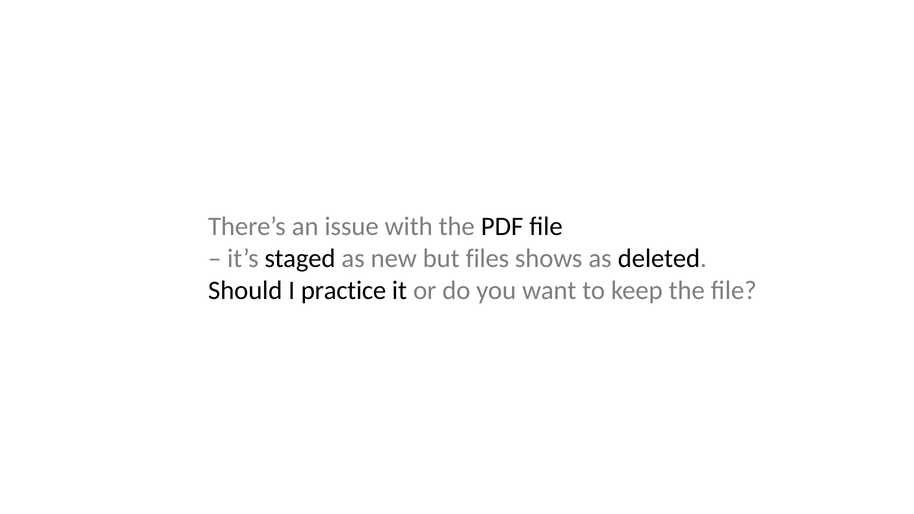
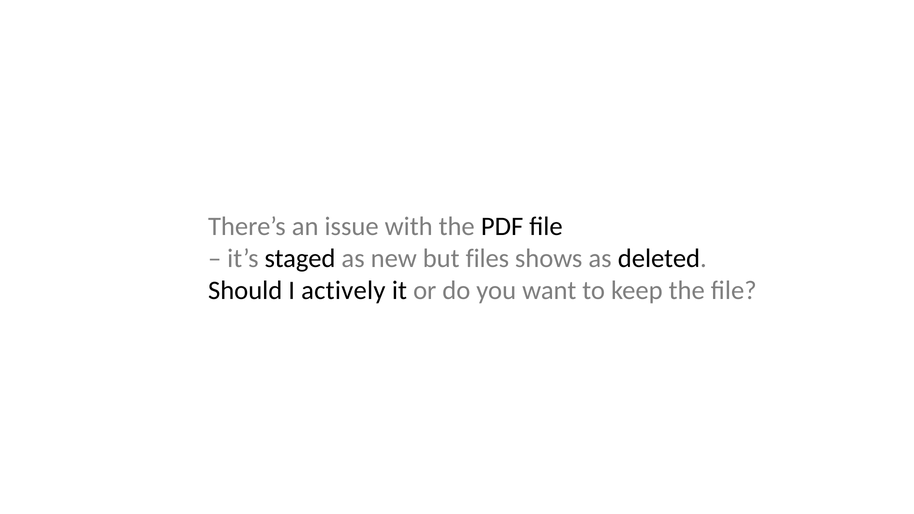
practice: practice -> actively
